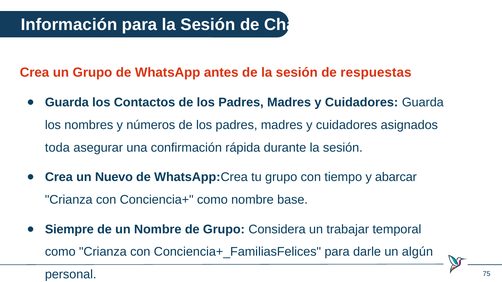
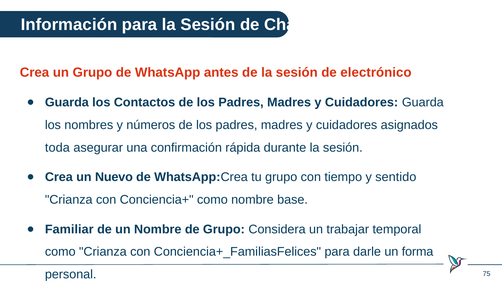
respuestas: respuestas -> electrónico
abarcar: abarcar -> sentido
Siempre: Siempre -> Familiar
algún: algún -> forma
